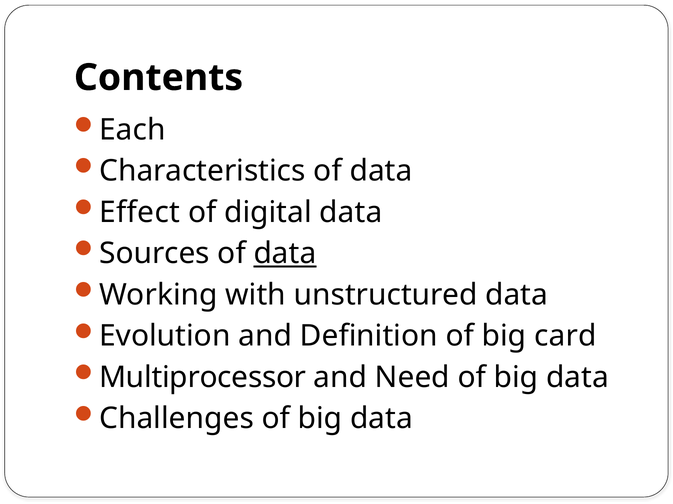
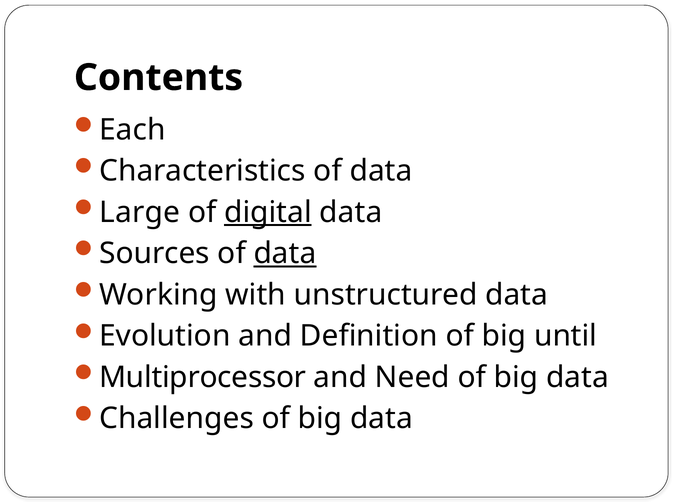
Effect: Effect -> Large
digital underline: none -> present
card: card -> until
